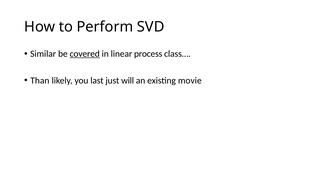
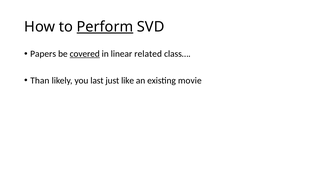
Perform underline: none -> present
Similar: Similar -> Papers
process: process -> related
will: will -> like
